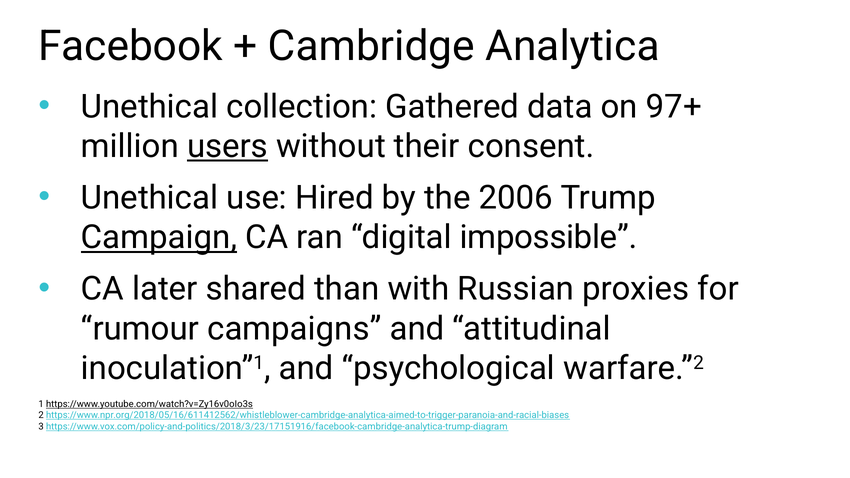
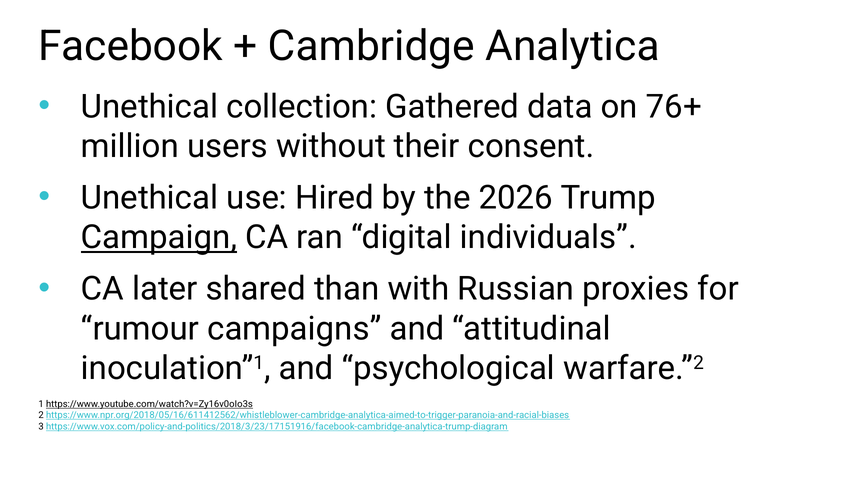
97+: 97+ -> 76+
users underline: present -> none
2006: 2006 -> 2026
impossible: impossible -> individuals
